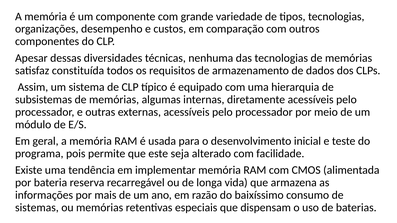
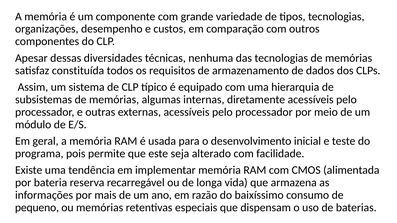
sistemas: sistemas -> pequeno
